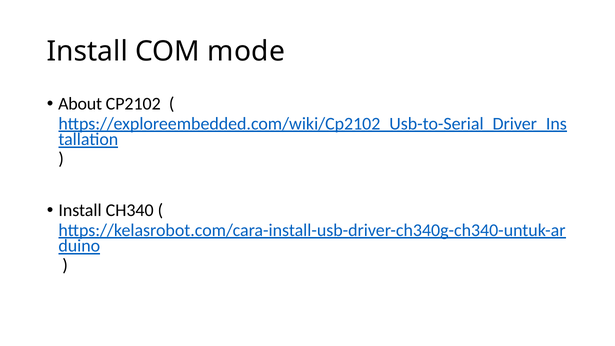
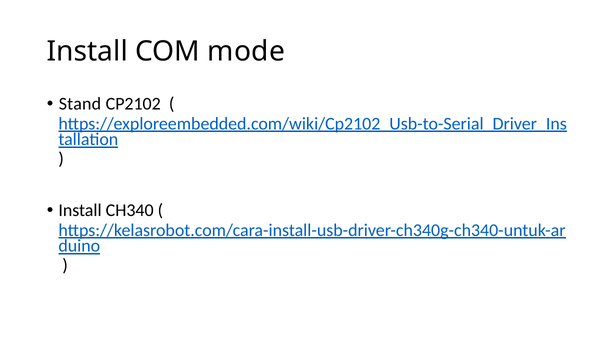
About: About -> Stand
